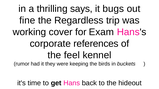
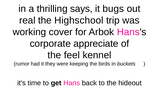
fine: fine -> real
Regardless: Regardless -> Highschool
Exam: Exam -> Arbok
references: references -> appreciate
